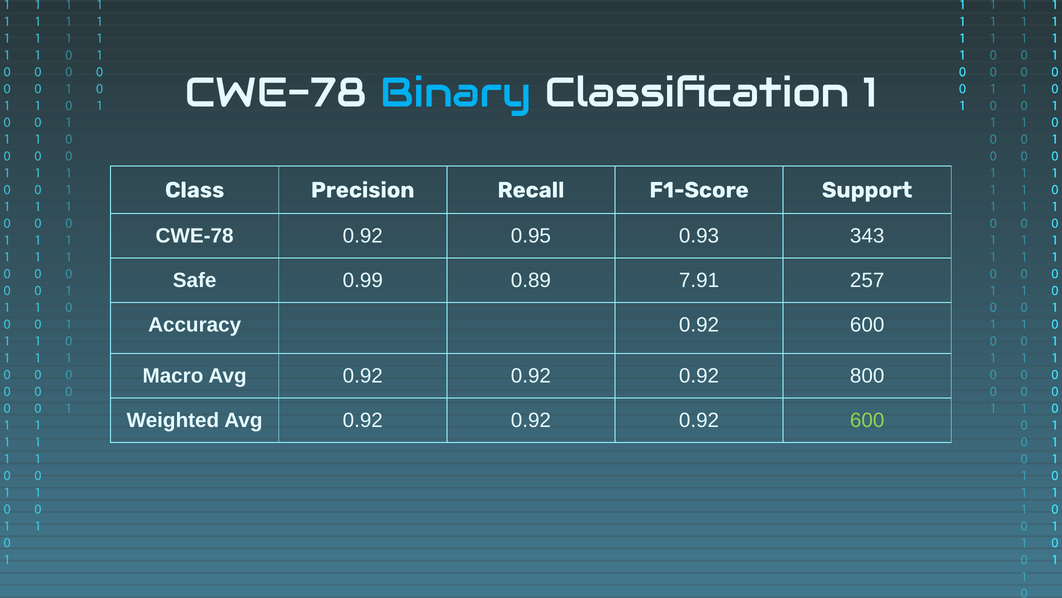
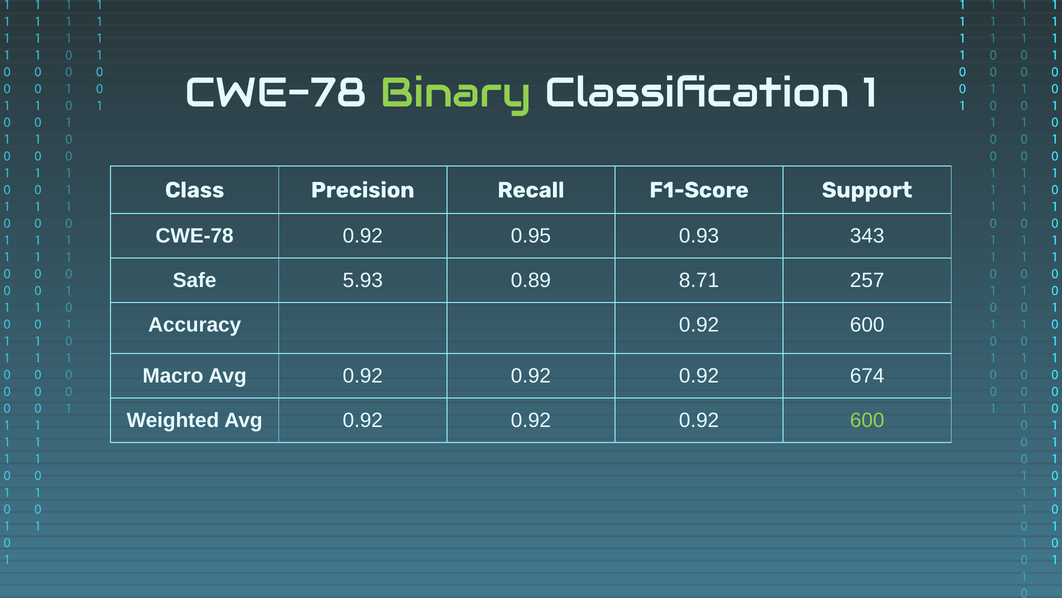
Binary colour: light blue -> light green
0.99: 0.99 -> 5.93
7.91: 7.91 -> 8.71
800: 800 -> 674
